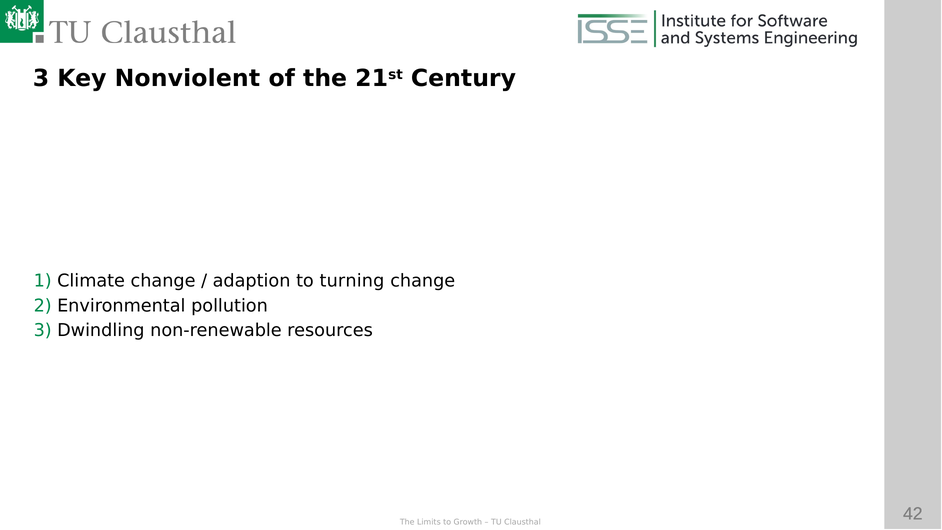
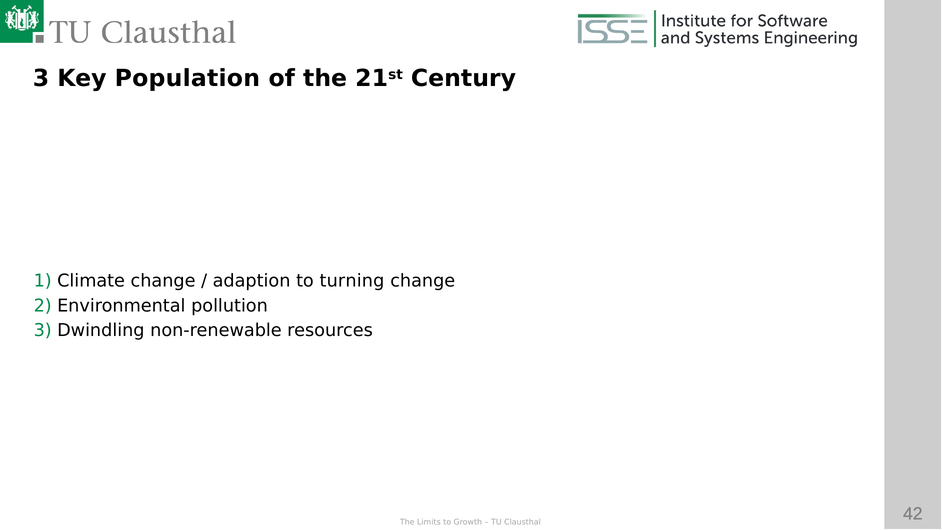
Nonviolent: Nonviolent -> Population
